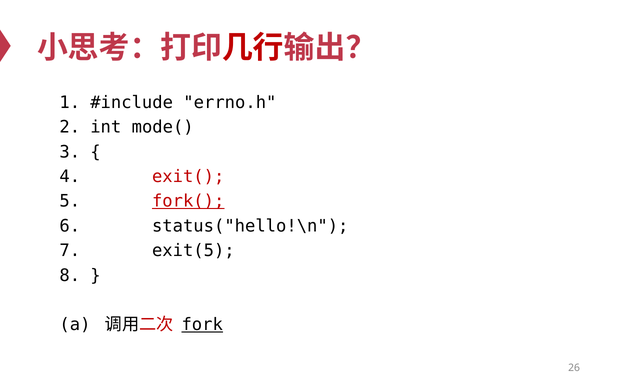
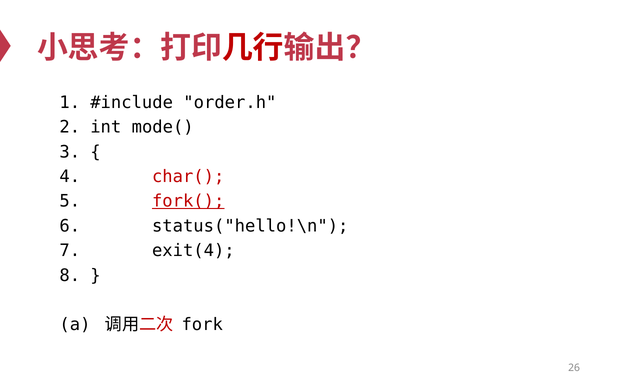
errno.h: errno.h -> order.h
exit(: exit( -> char(
exit(5: exit(5 -> exit(4
fork underline: present -> none
